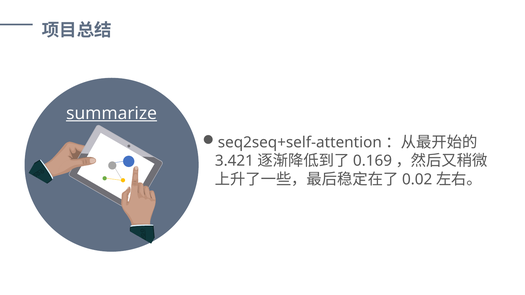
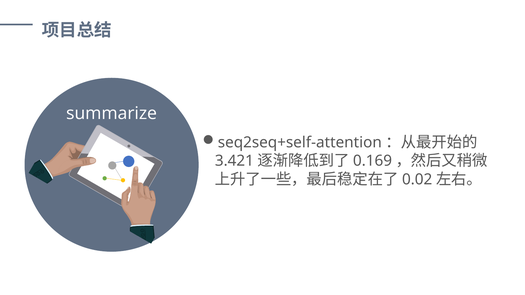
summarize underline: present -> none
